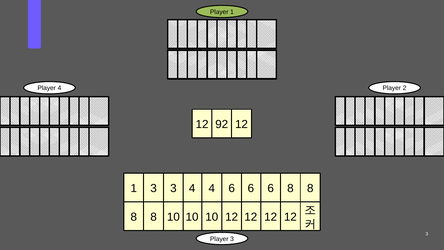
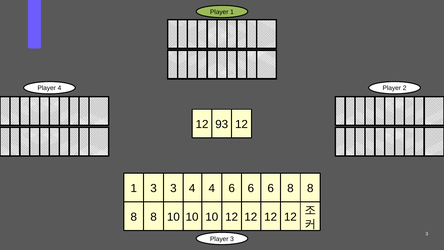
92: 92 -> 93
